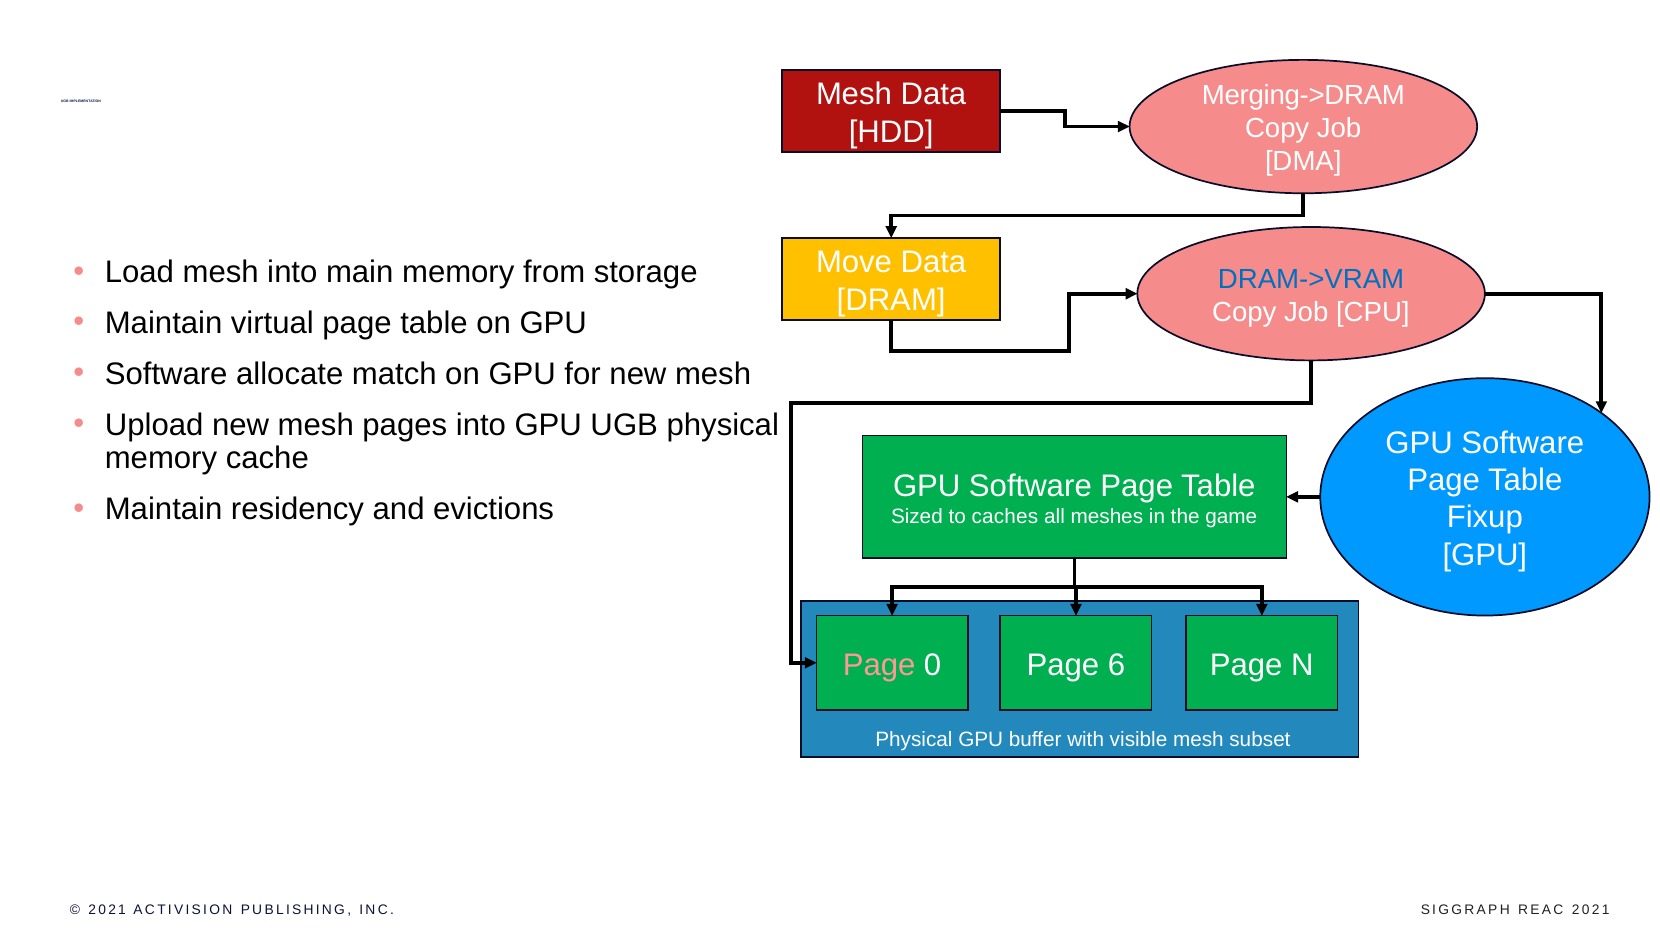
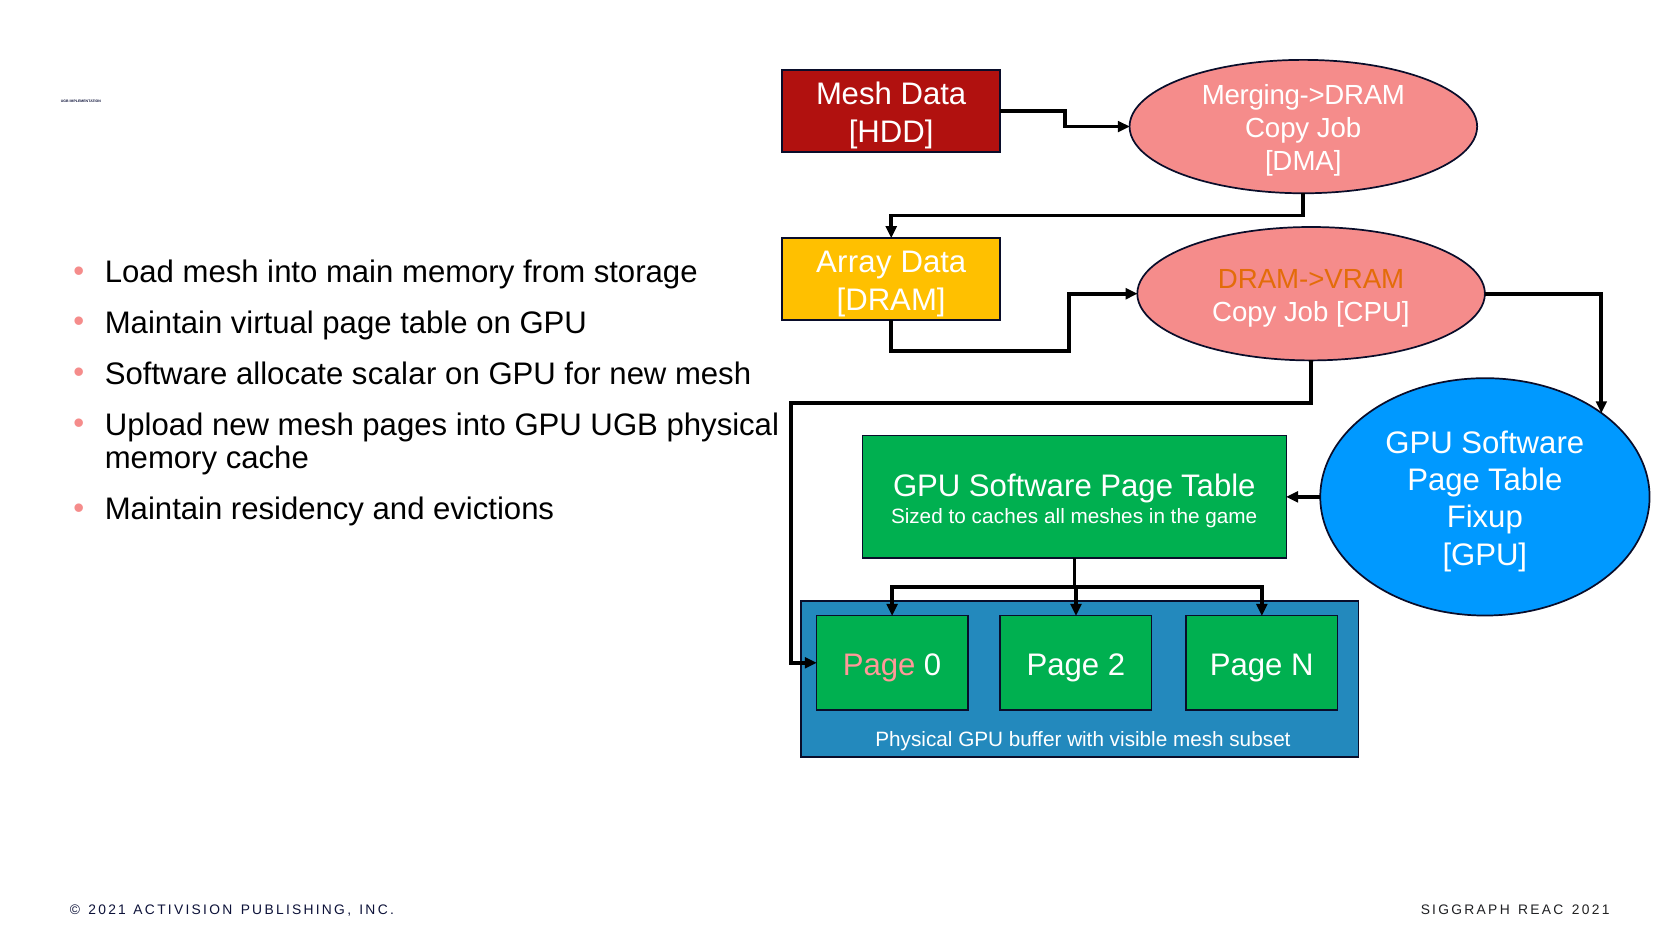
Move: Move -> Array
DRAM->VRAM colour: blue -> orange
match: match -> scalar
6: 6 -> 2
